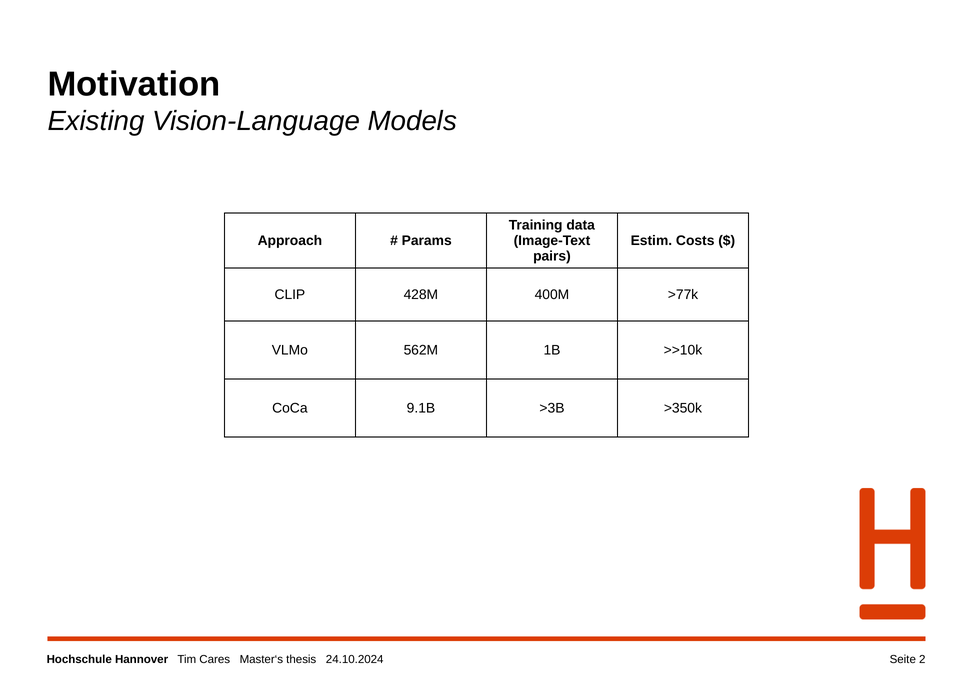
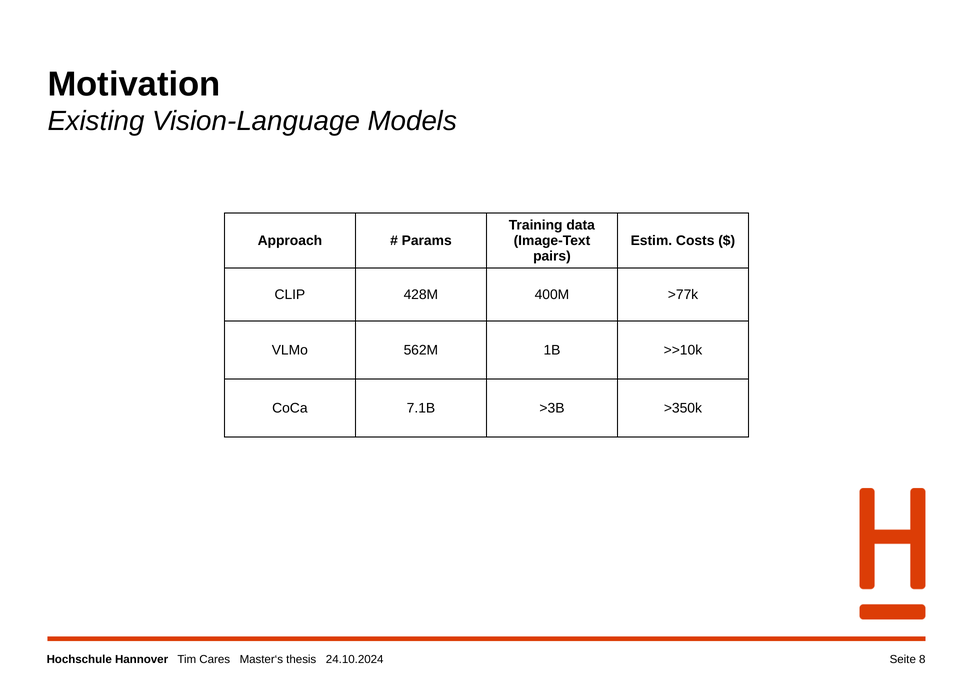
9.1B: 9.1B -> 7.1B
2: 2 -> 8
